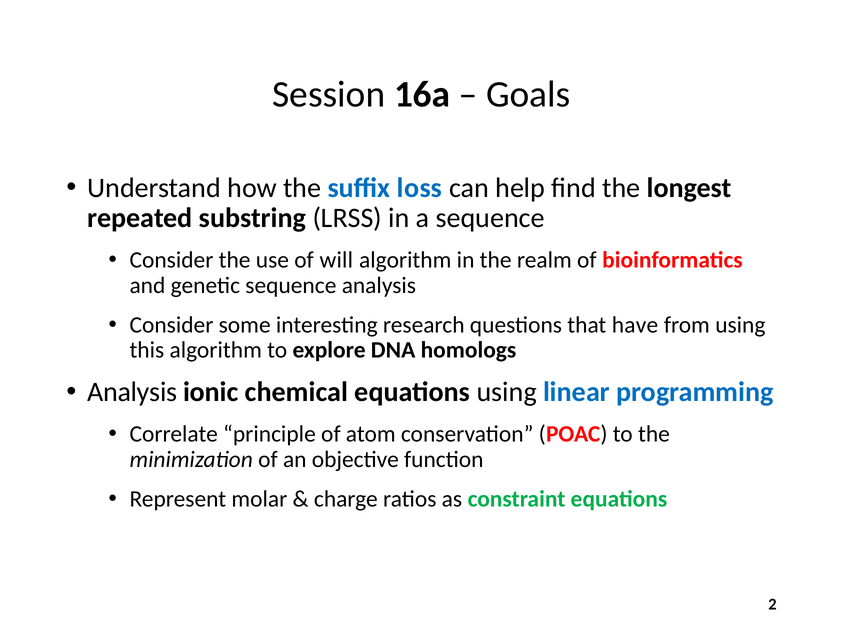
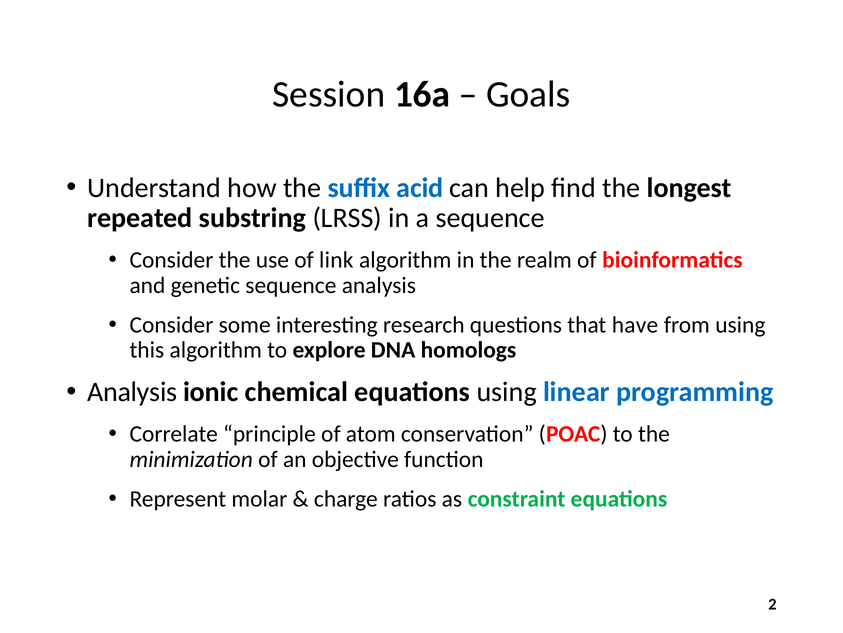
loss: loss -> acid
will: will -> link
